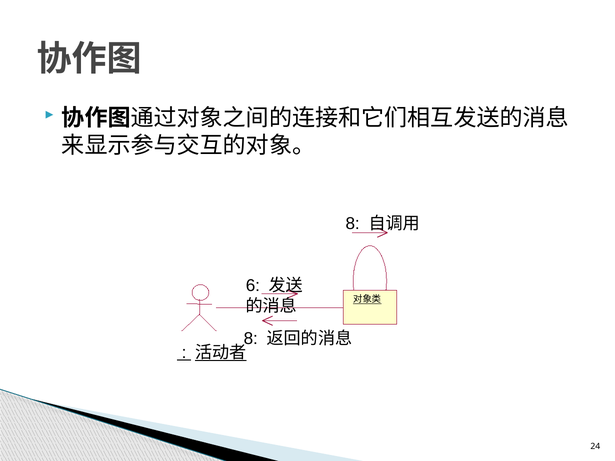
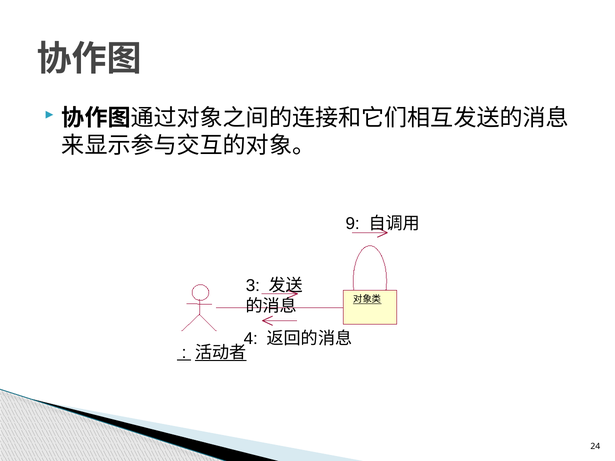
8 at (353, 224): 8 -> 9
6: 6 -> 3
8 at (251, 339): 8 -> 4
